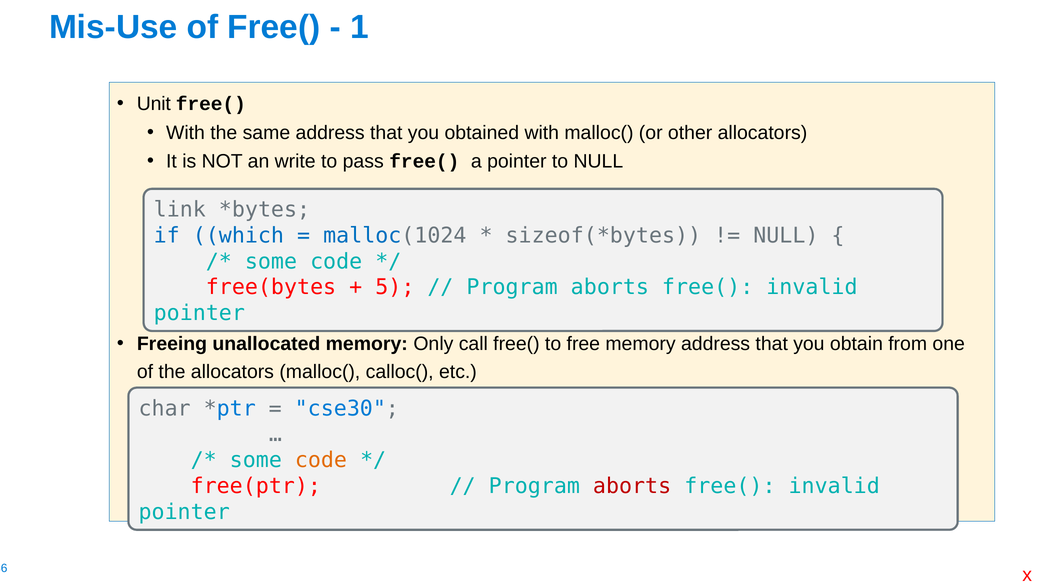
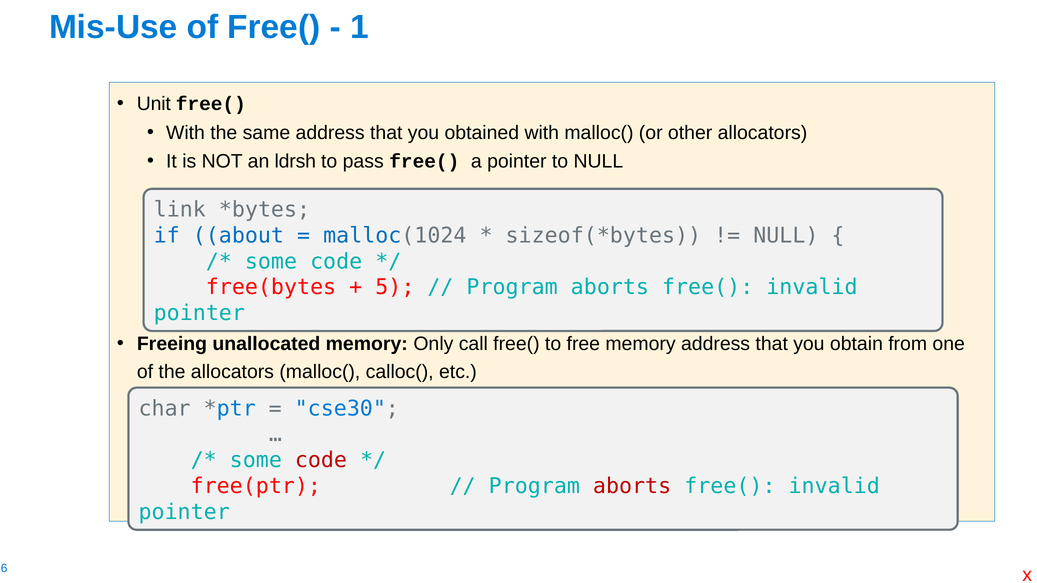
write: write -> ldrsh
which: which -> about
code at (321, 460) colour: orange -> red
